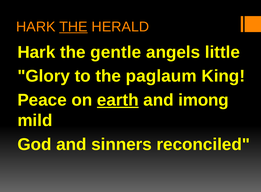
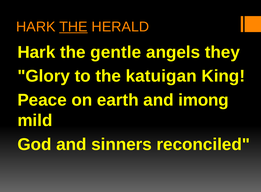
little: little -> they
paglaum: paglaum -> katuigan
earth underline: present -> none
